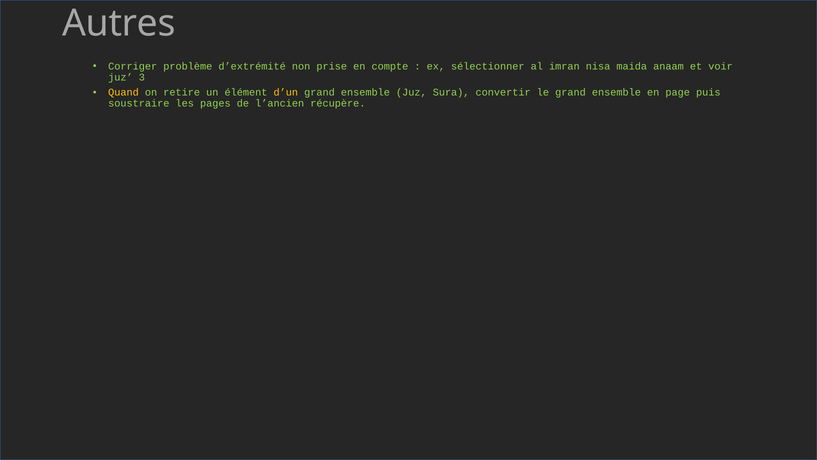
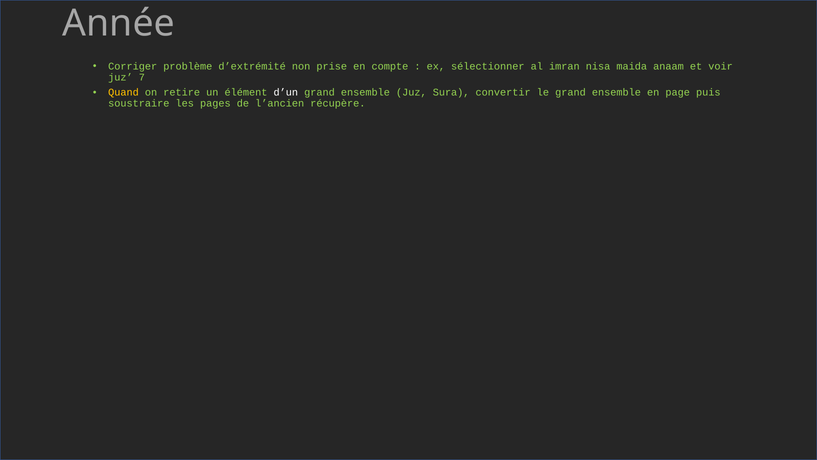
Autres: Autres -> Année
3: 3 -> 7
d’un colour: yellow -> white
